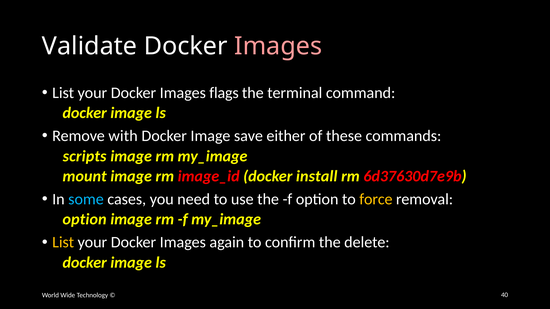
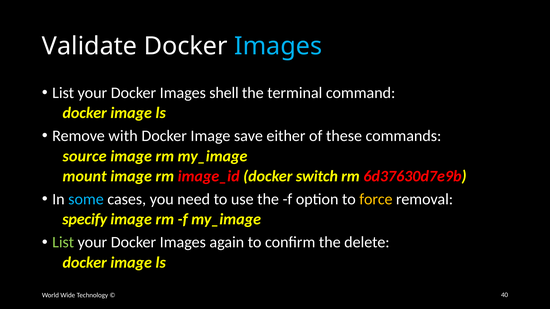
Images at (278, 46) colour: pink -> light blue
flags: flags -> shell
scripts: scripts -> source
install: install -> switch
option at (85, 220): option -> specify
List at (63, 243) colour: yellow -> light green
